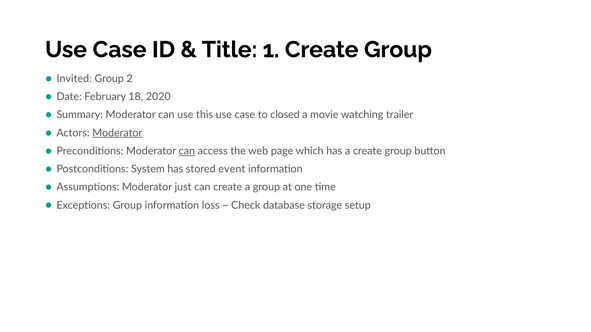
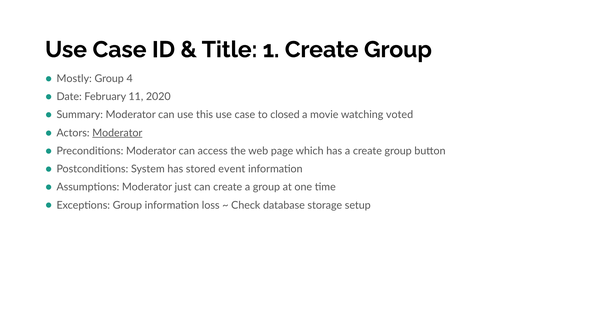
Invited: Invited -> Mostly
2: 2 -> 4
18: 18 -> 11
trailer: trailer -> voted
can at (187, 151) underline: present -> none
